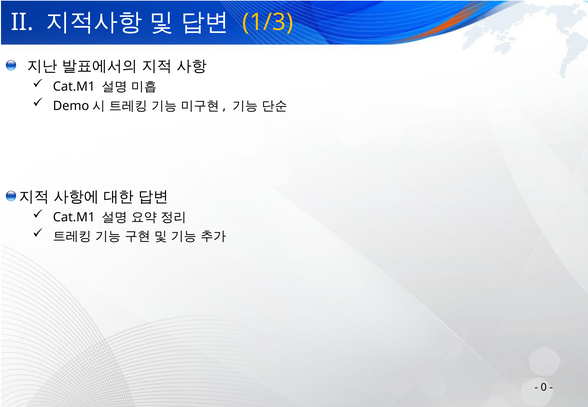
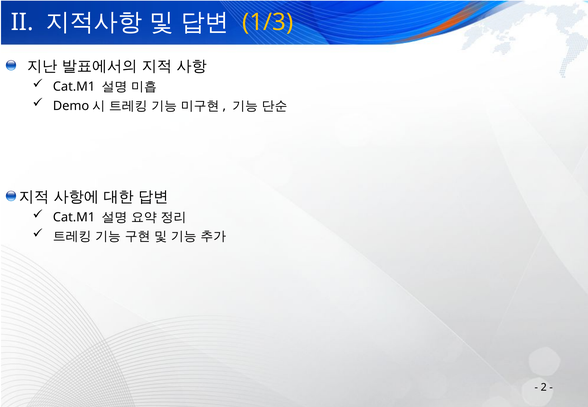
0: 0 -> 2
